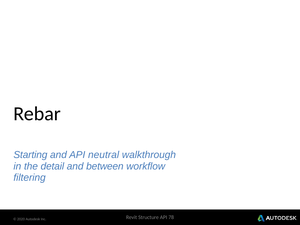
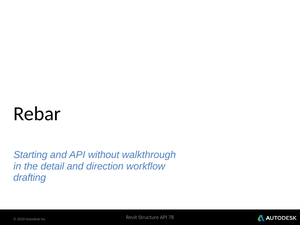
neutral: neutral -> without
between: between -> direction
filtering: filtering -> drafting
